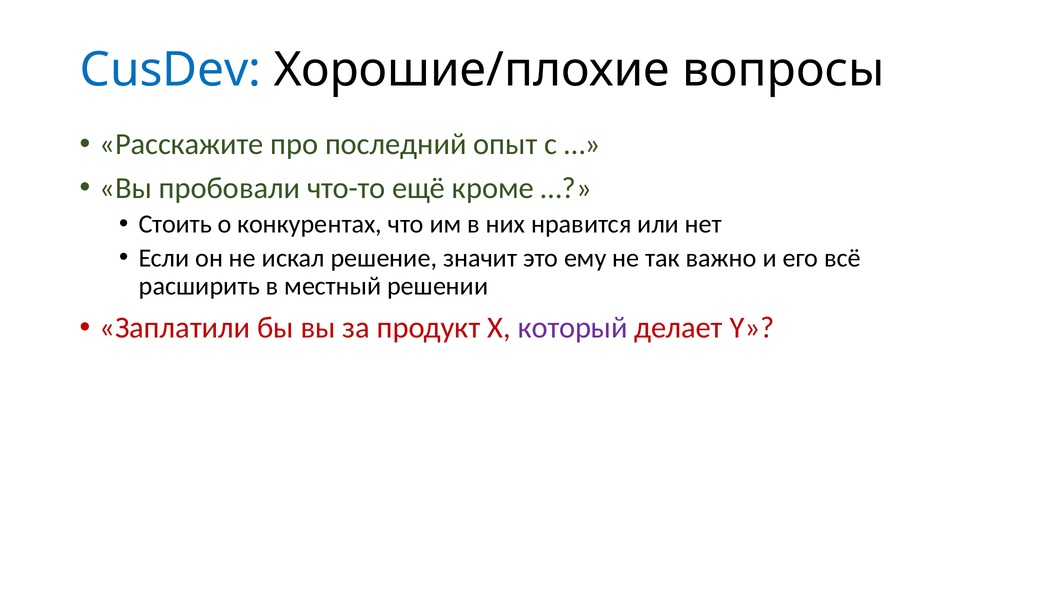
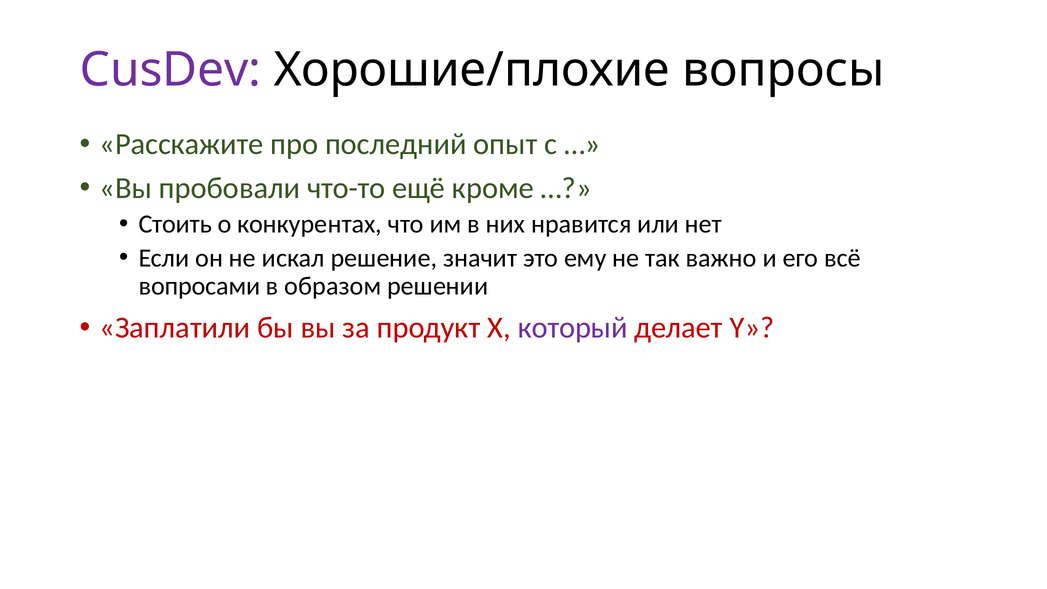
CusDev colour: blue -> purple
расширить: расширить -> вопросами
местный: местный -> образом
